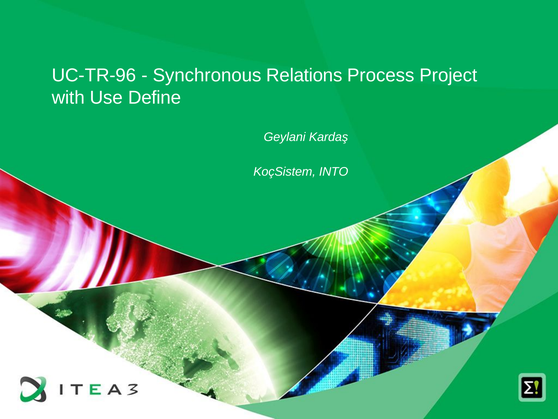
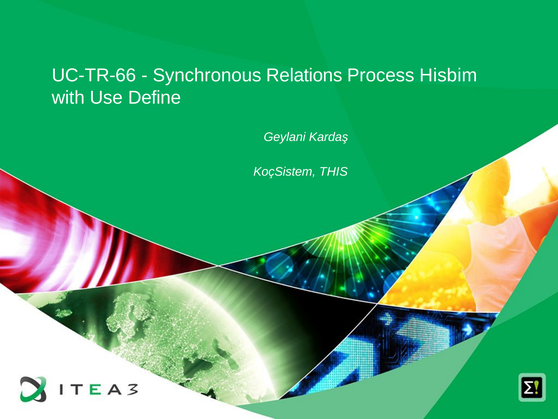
UC-TR-96: UC-TR-96 -> UC-TR-66
Project: Project -> Hisbim
INTO: INTO -> THIS
